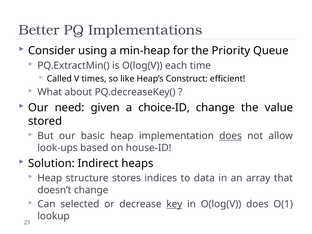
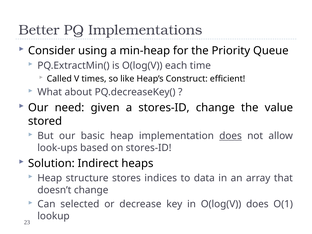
a choice-ID: choice-ID -> stores-ID
on house-ID: house-ID -> stores-ID
key underline: present -> none
